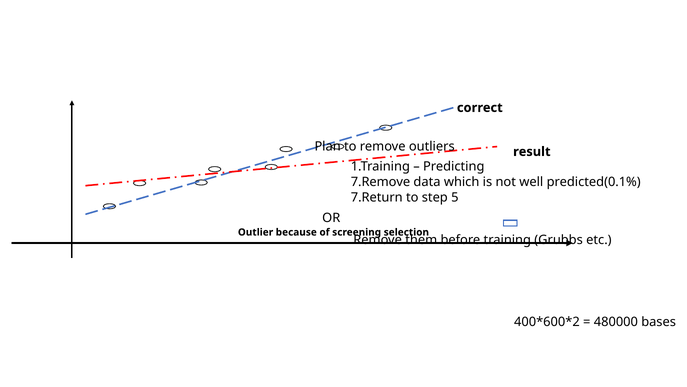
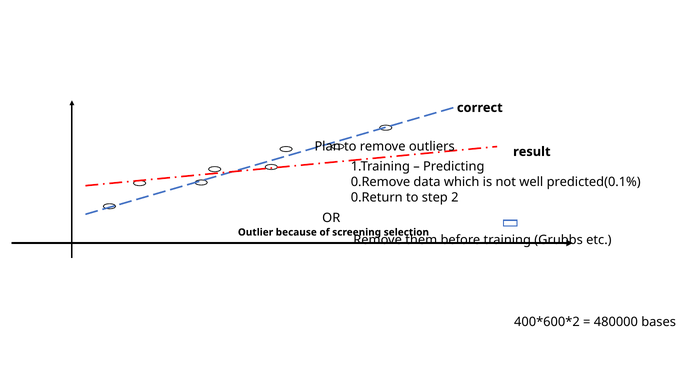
7.Remove: 7.Remove -> 0.Remove
7.Return: 7.Return -> 0.Return
5: 5 -> 2
